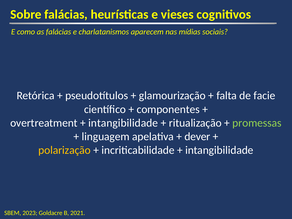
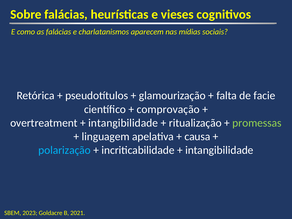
componentes: componentes -> comprovação
dever: dever -> causa
polarização colour: yellow -> light blue
